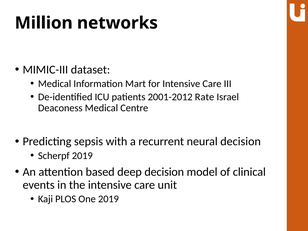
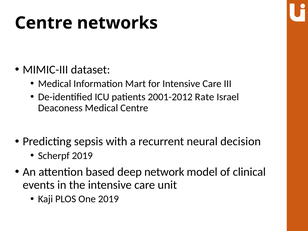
Million at (44, 23): Million -> Centre
deep decision: decision -> network
